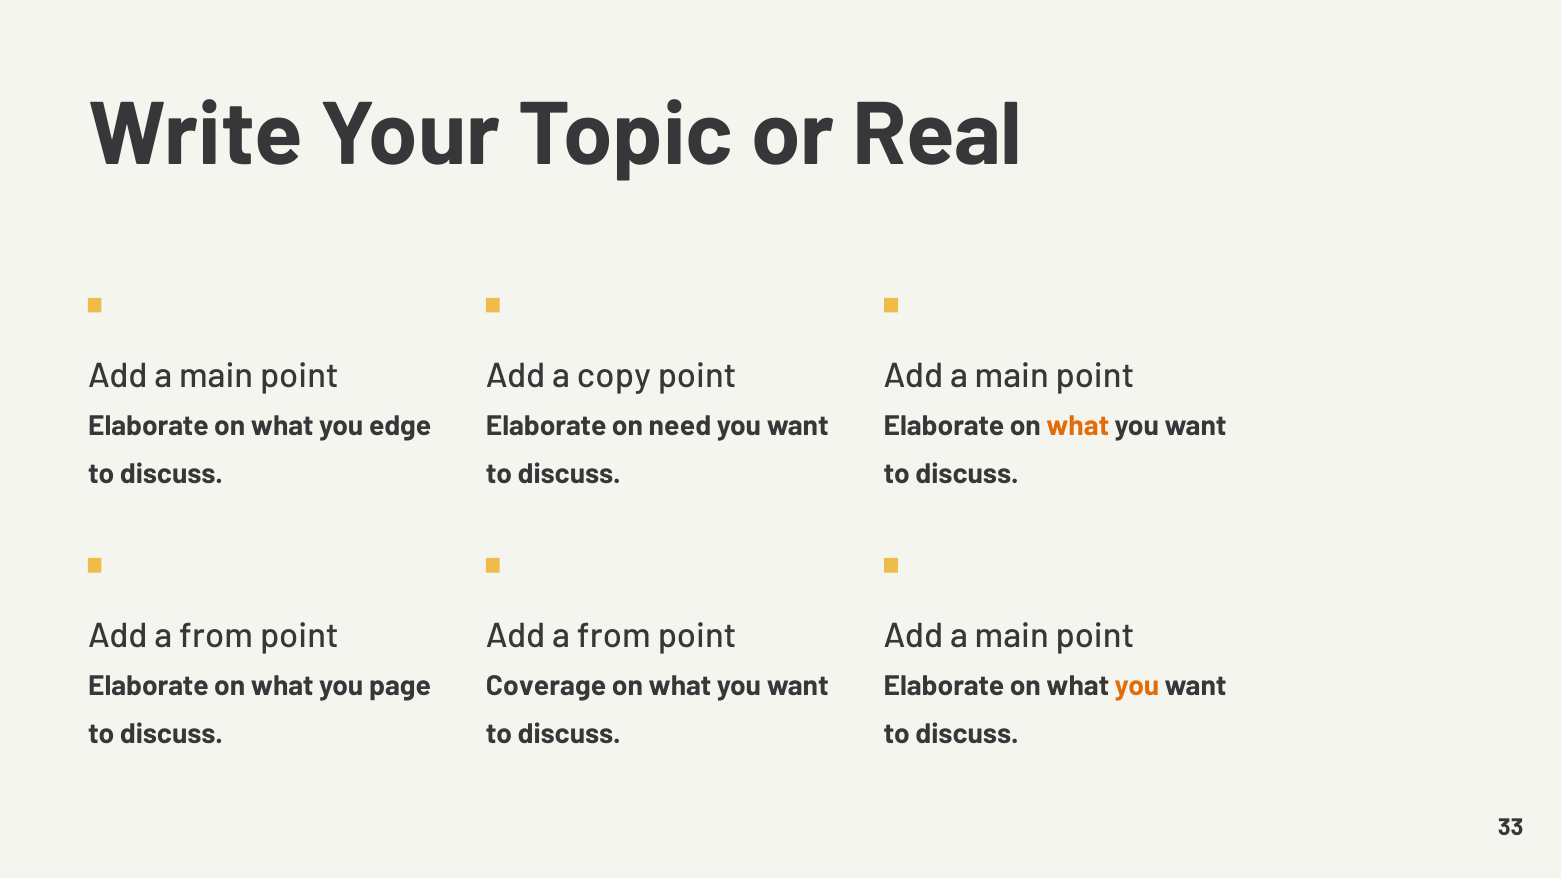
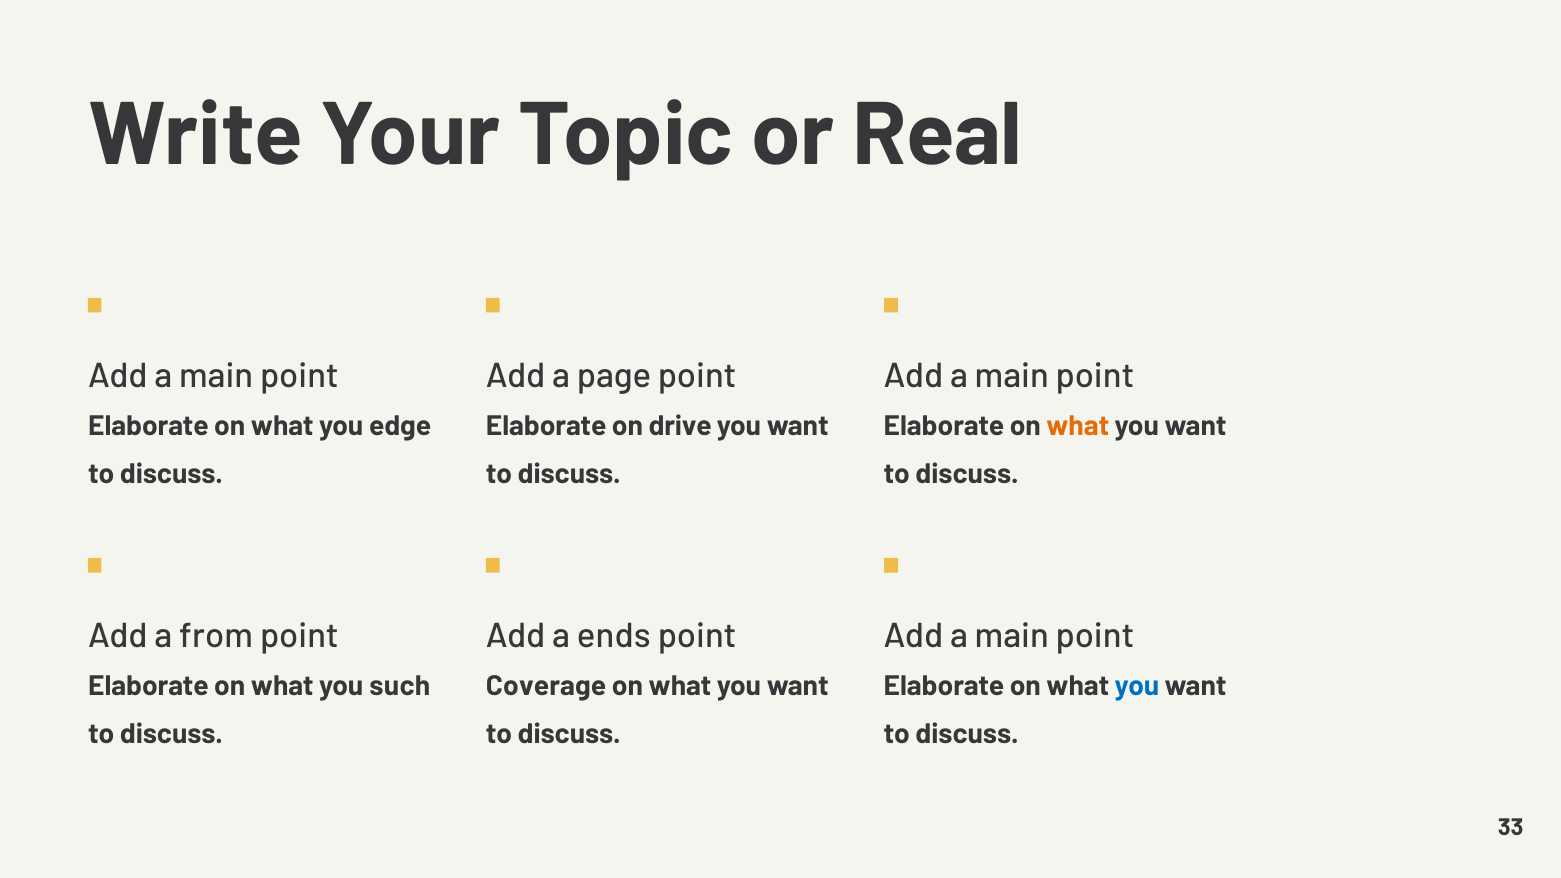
copy: copy -> page
need: need -> drive
from at (614, 636): from -> ends
page: page -> such
you at (1137, 687) colour: orange -> blue
